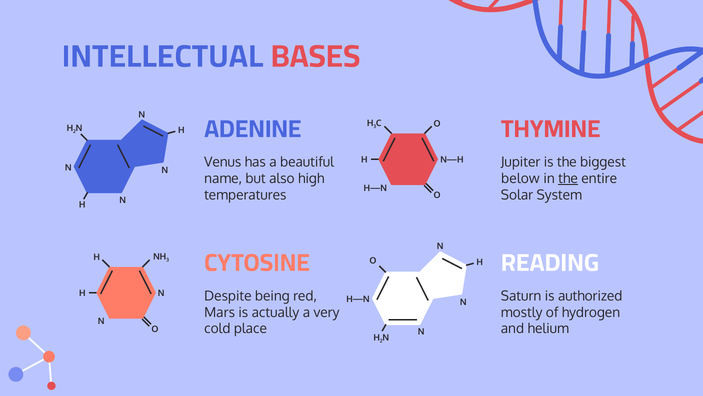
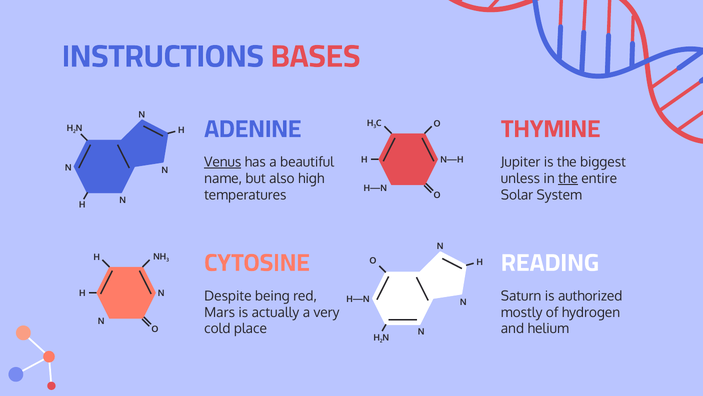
INTELLECTUAL: INTELLECTUAL -> INSTRUCTIONS
Venus underline: none -> present
below: below -> unless
